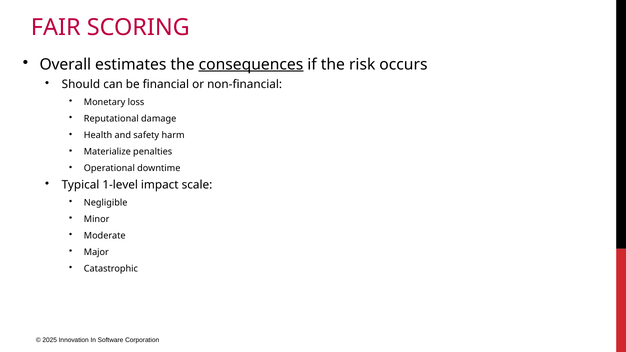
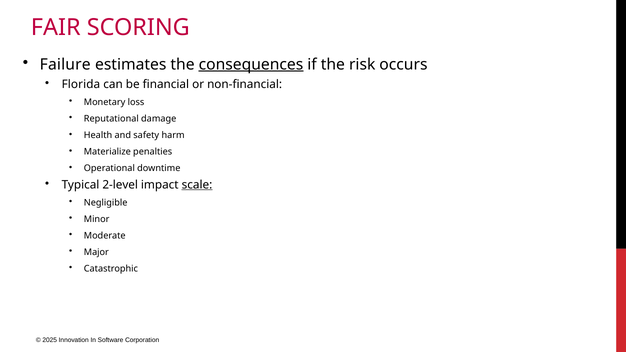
Overall: Overall -> Failure
Should: Should -> Florida
1-level: 1-level -> 2-level
scale underline: none -> present
